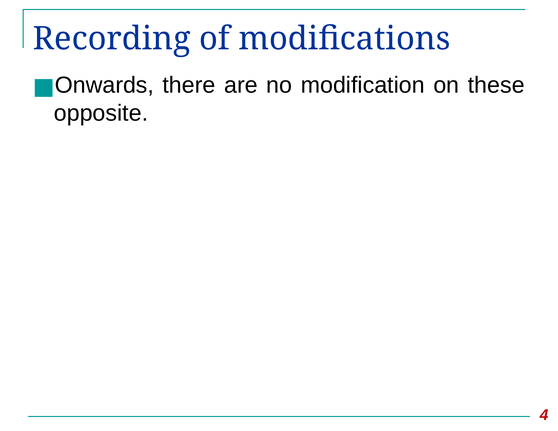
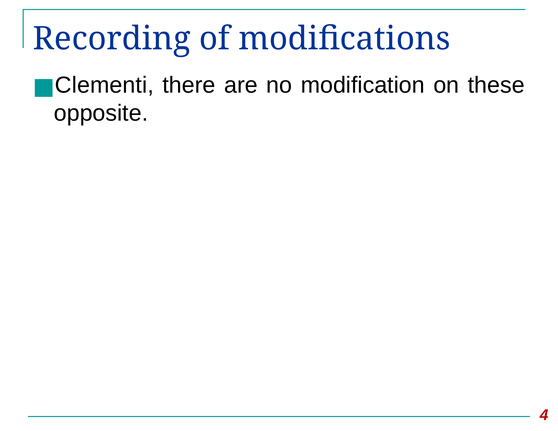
Onwards: Onwards -> Clementi
